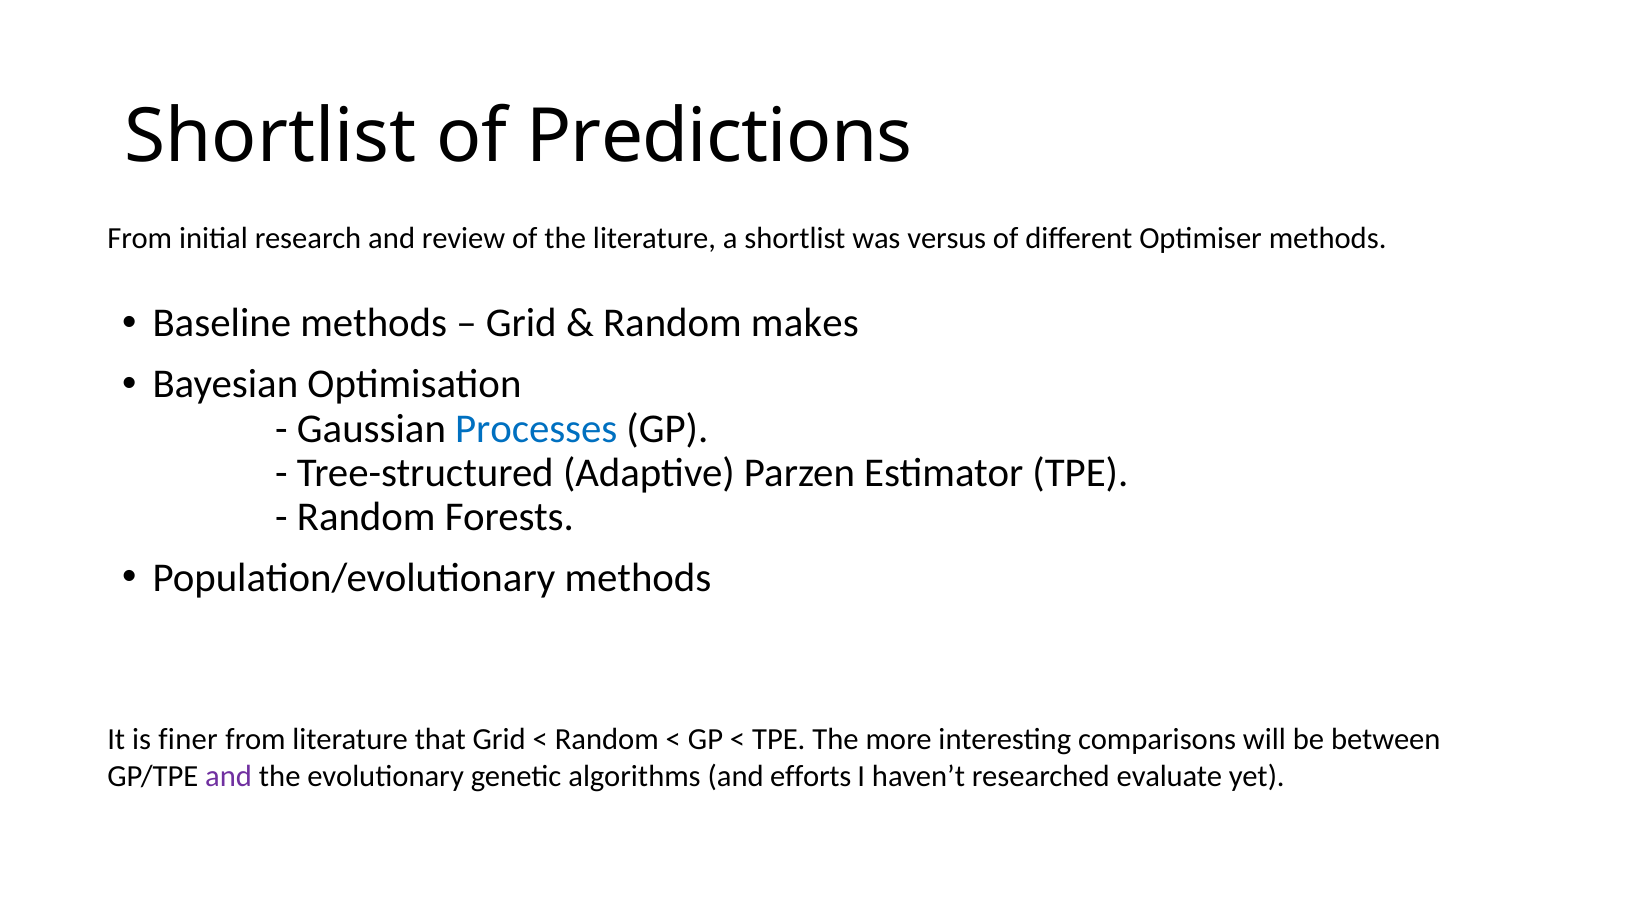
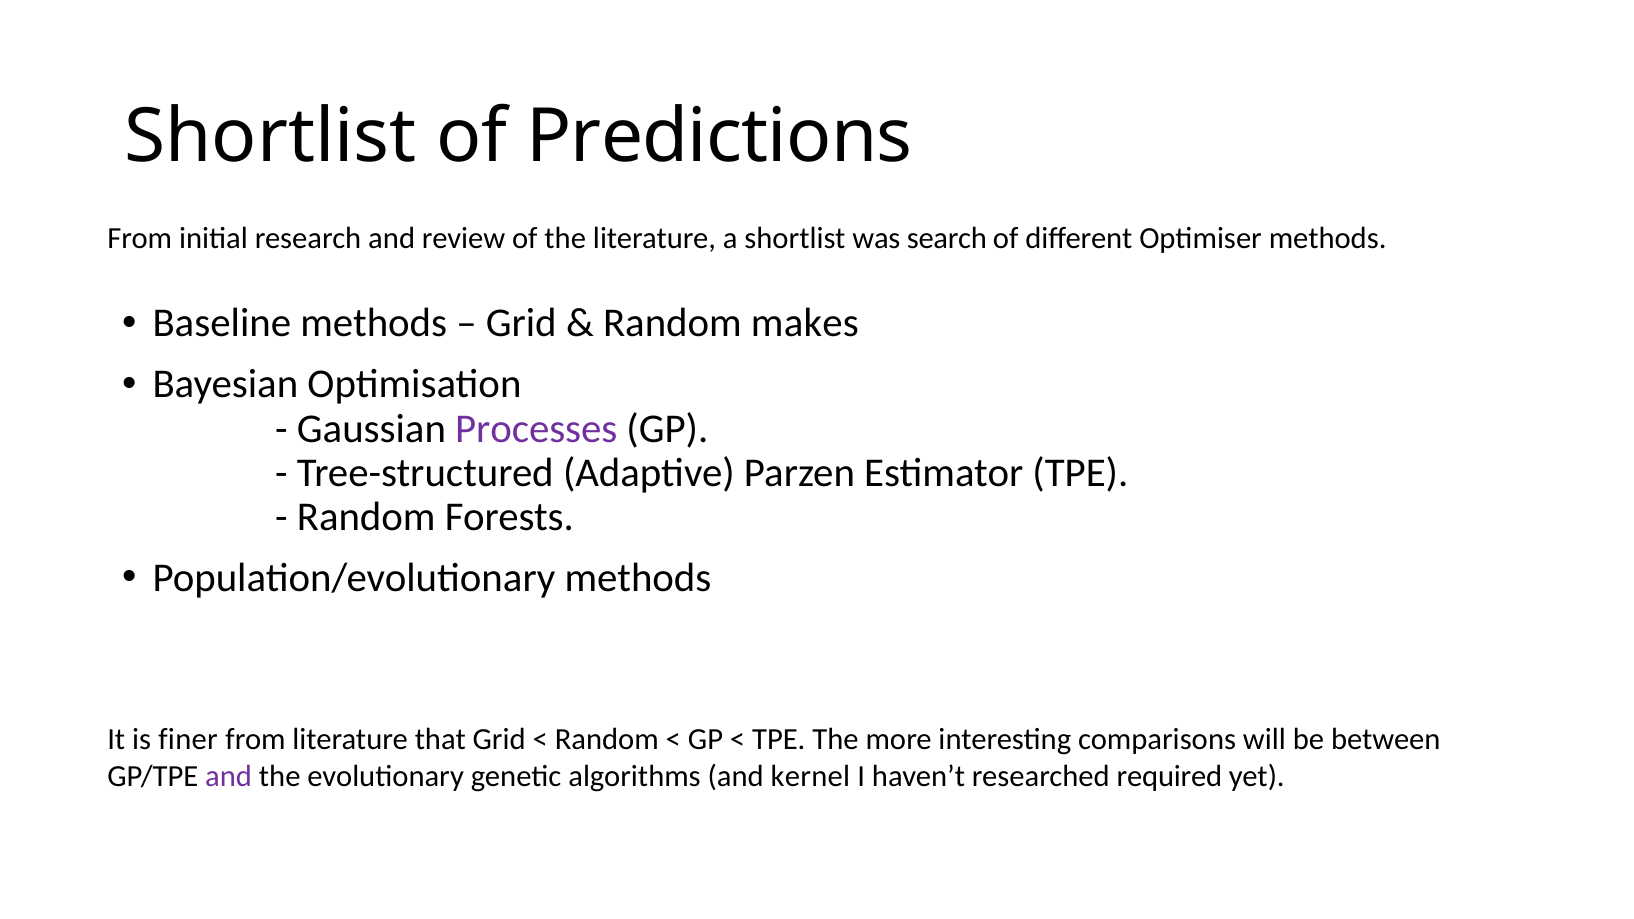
versus: versus -> search
Processes colour: blue -> purple
efforts: efforts -> kernel
evaluate: evaluate -> required
